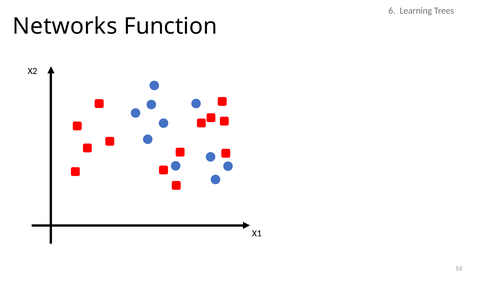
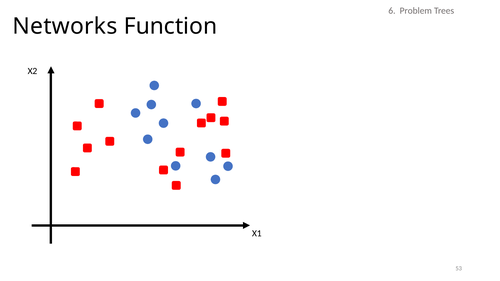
Learning: Learning -> Problem
